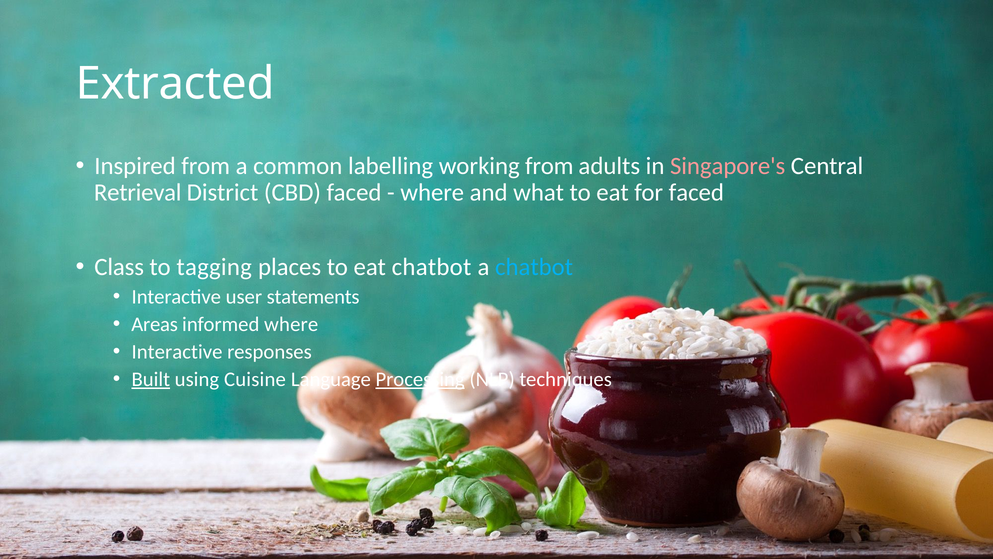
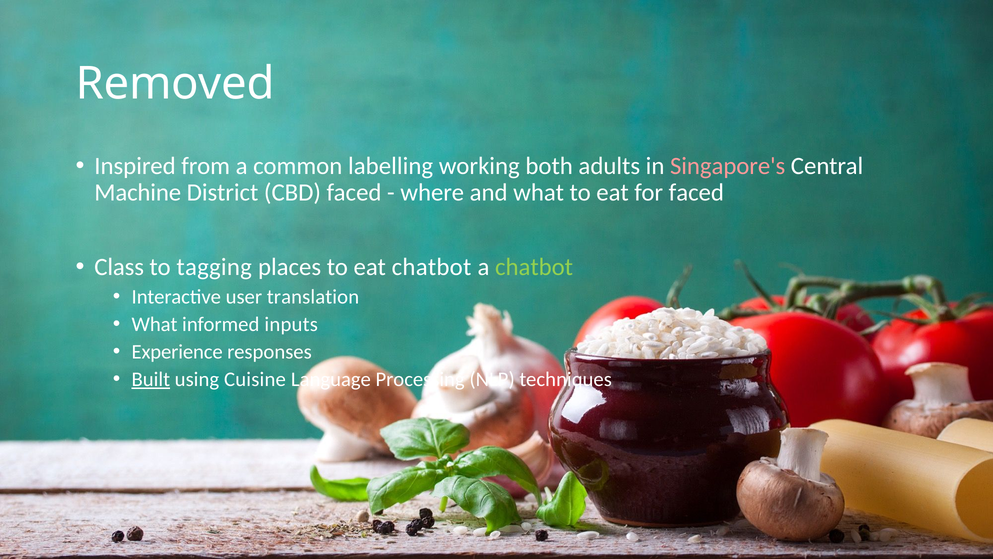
Extracted: Extracted -> Removed
working from: from -> both
Retrieval: Retrieval -> Machine
chatbot at (534, 267) colour: light blue -> light green
statements: statements -> translation
Areas at (155, 324): Areas -> What
informed where: where -> inputs
Interactive at (177, 352): Interactive -> Experience
Processing underline: present -> none
